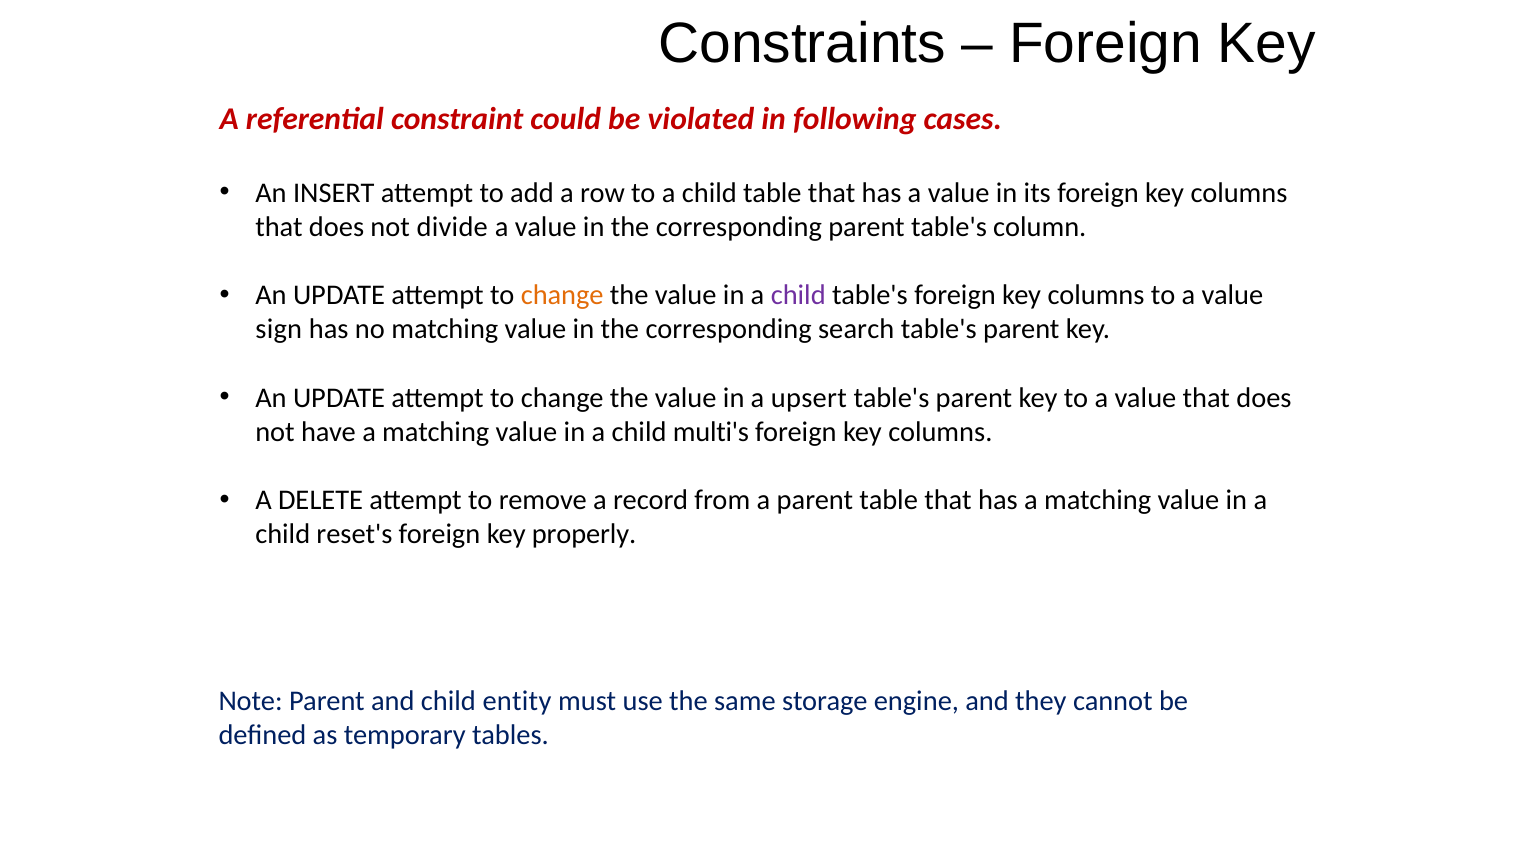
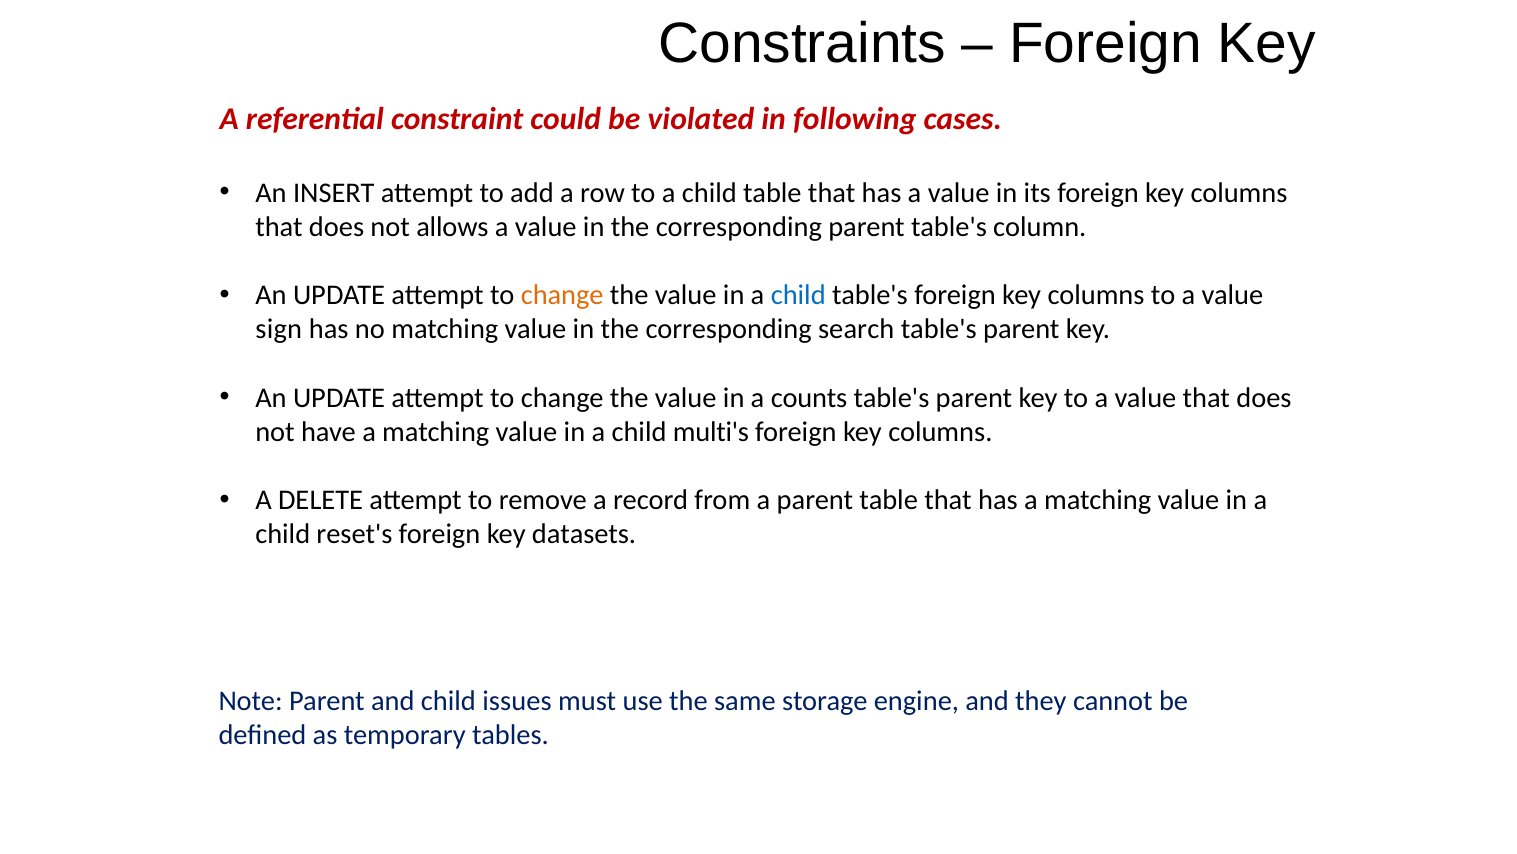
divide: divide -> allows
child at (798, 295) colour: purple -> blue
upsert: upsert -> counts
properly: properly -> datasets
entity: entity -> issues
